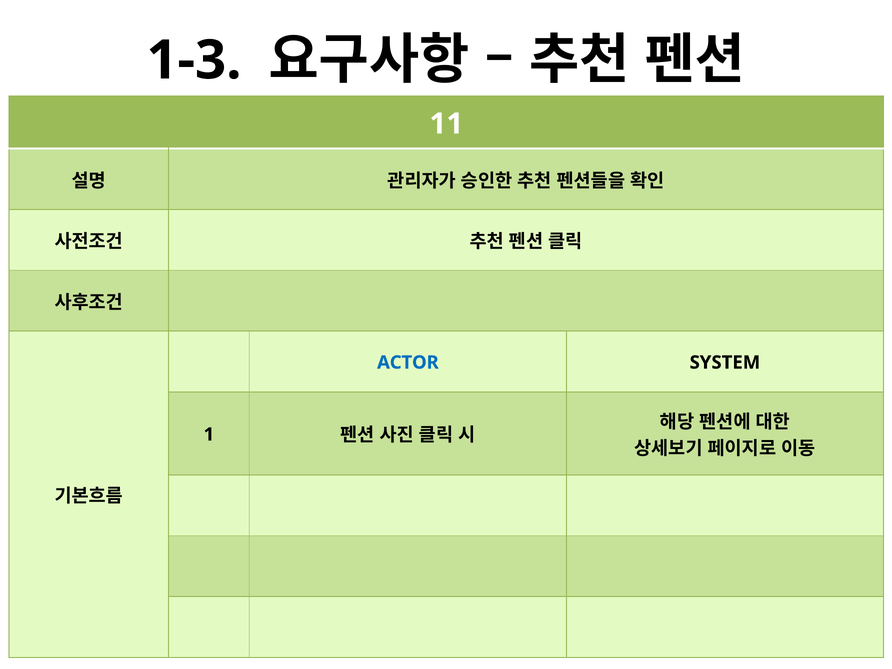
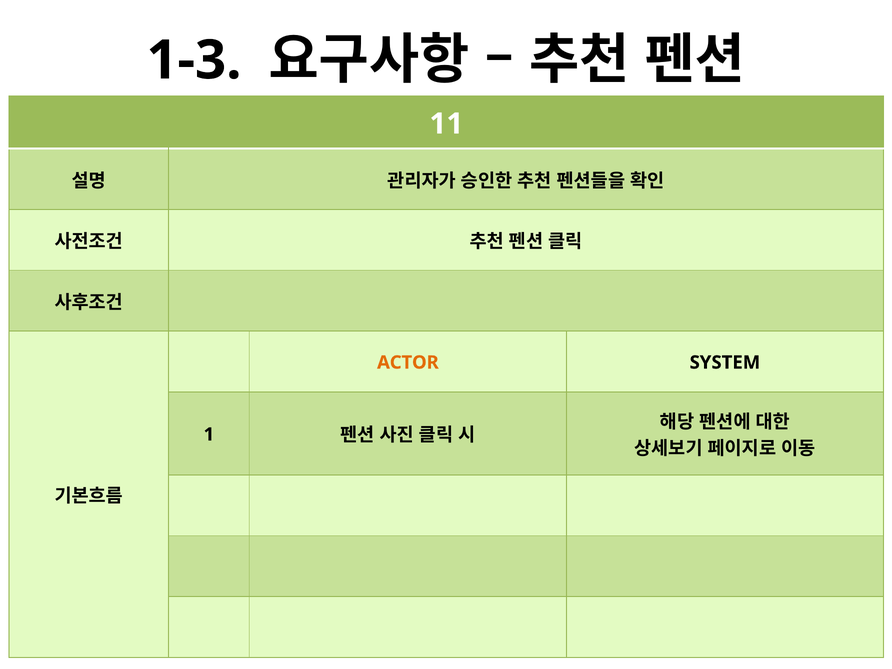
ACTOR colour: blue -> orange
